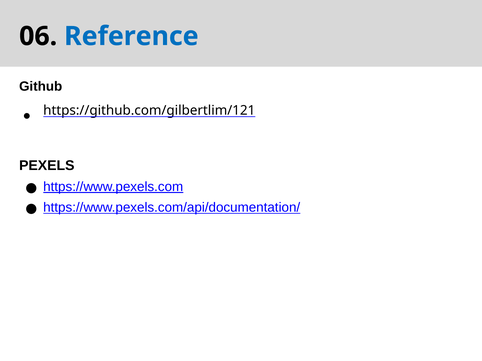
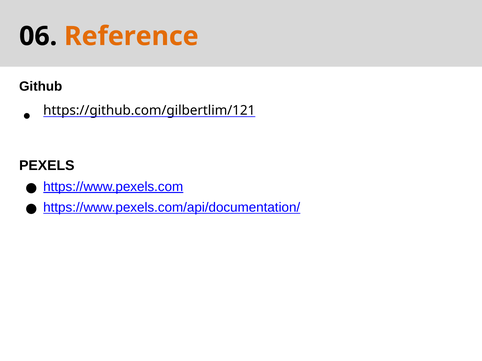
Reference colour: blue -> orange
